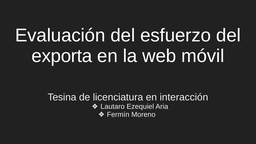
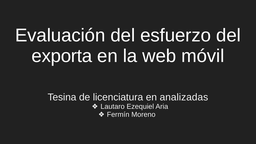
interacción: interacción -> analizadas
